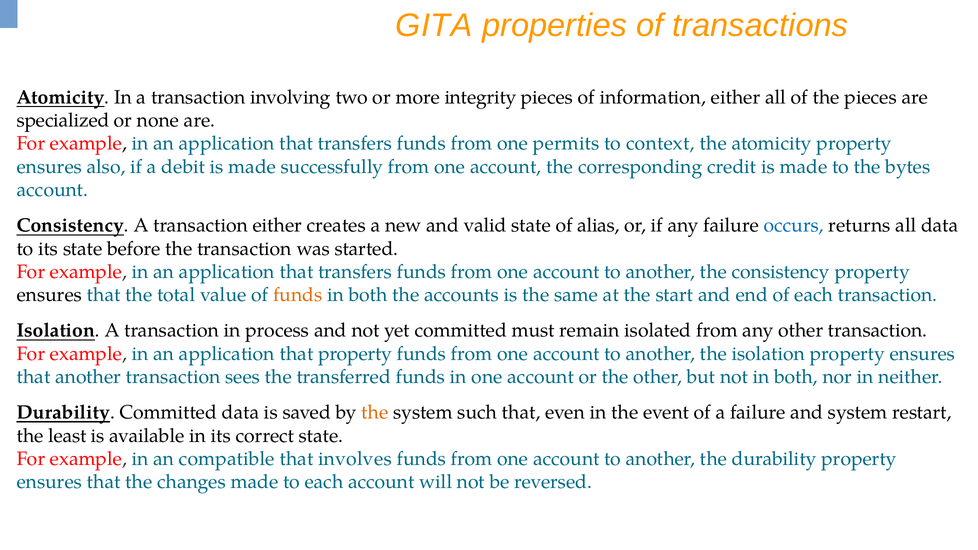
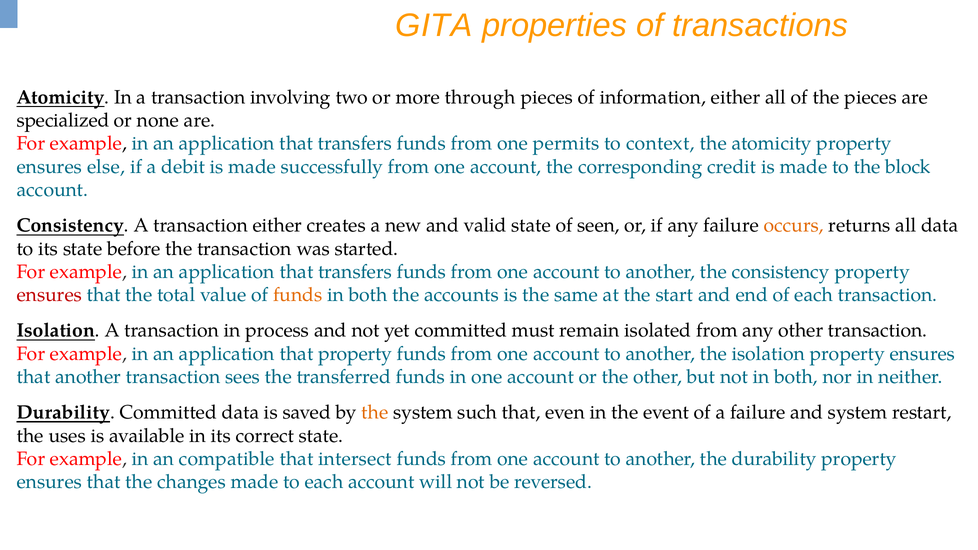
integrity: integrity -> through
also: also -> else
bytes: bytes -> block
alias: alias -> seen
occurs colour: blue -> orange
ensures at (49, 295) colour: black -> red
least: least -> uses
involves: involves -> intersect
